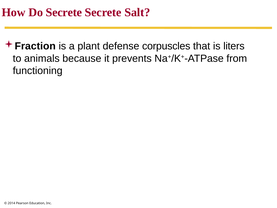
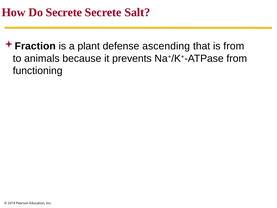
corpuscles: corpuscles -> ascending
is liters: liters -> from
